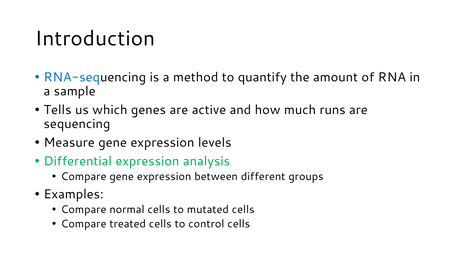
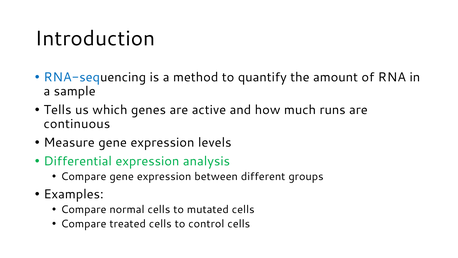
sequencing: sequencing -> continuous
